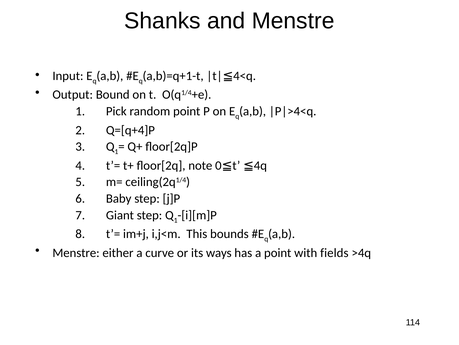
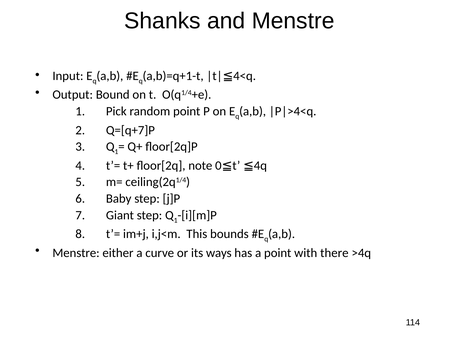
Q=[q+4]P: Q=[q+4]P -> Q=[q+7]P
fields: fields -> there
